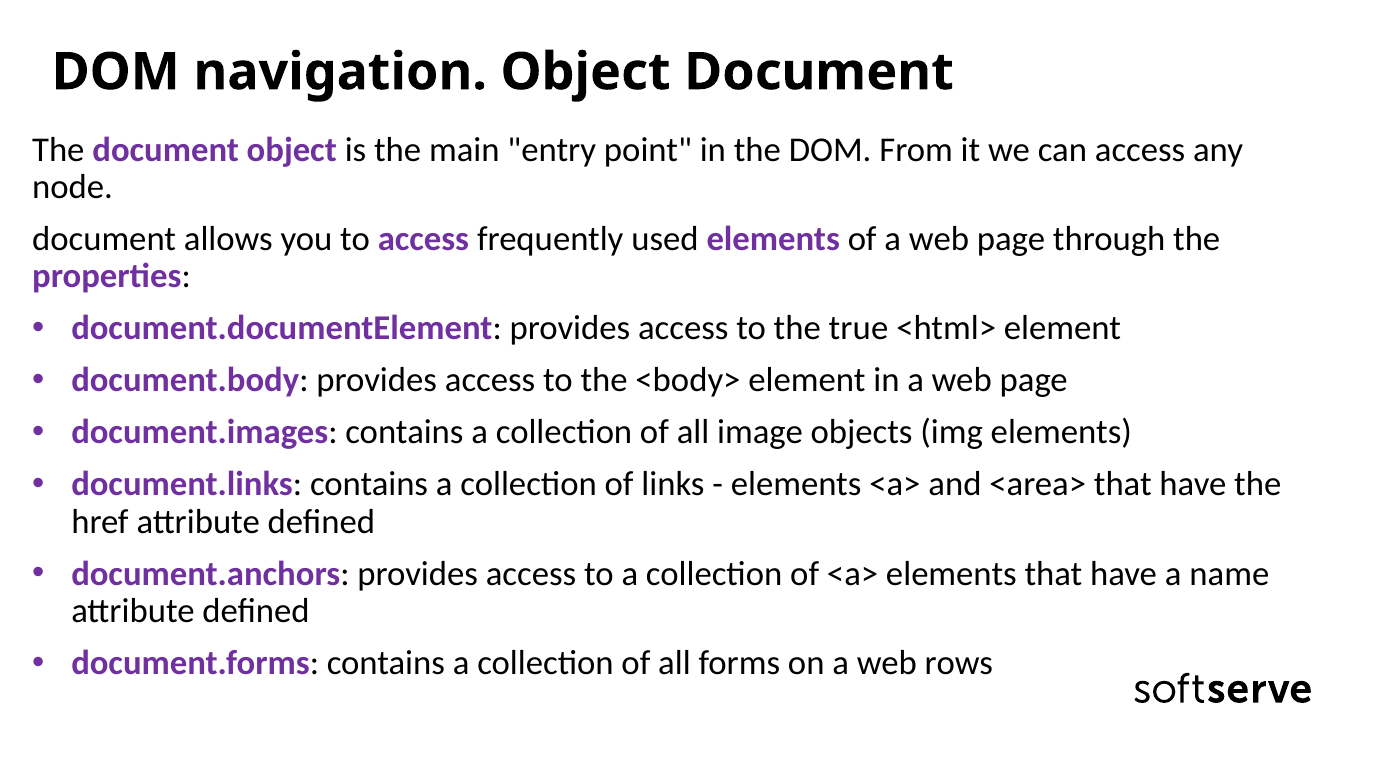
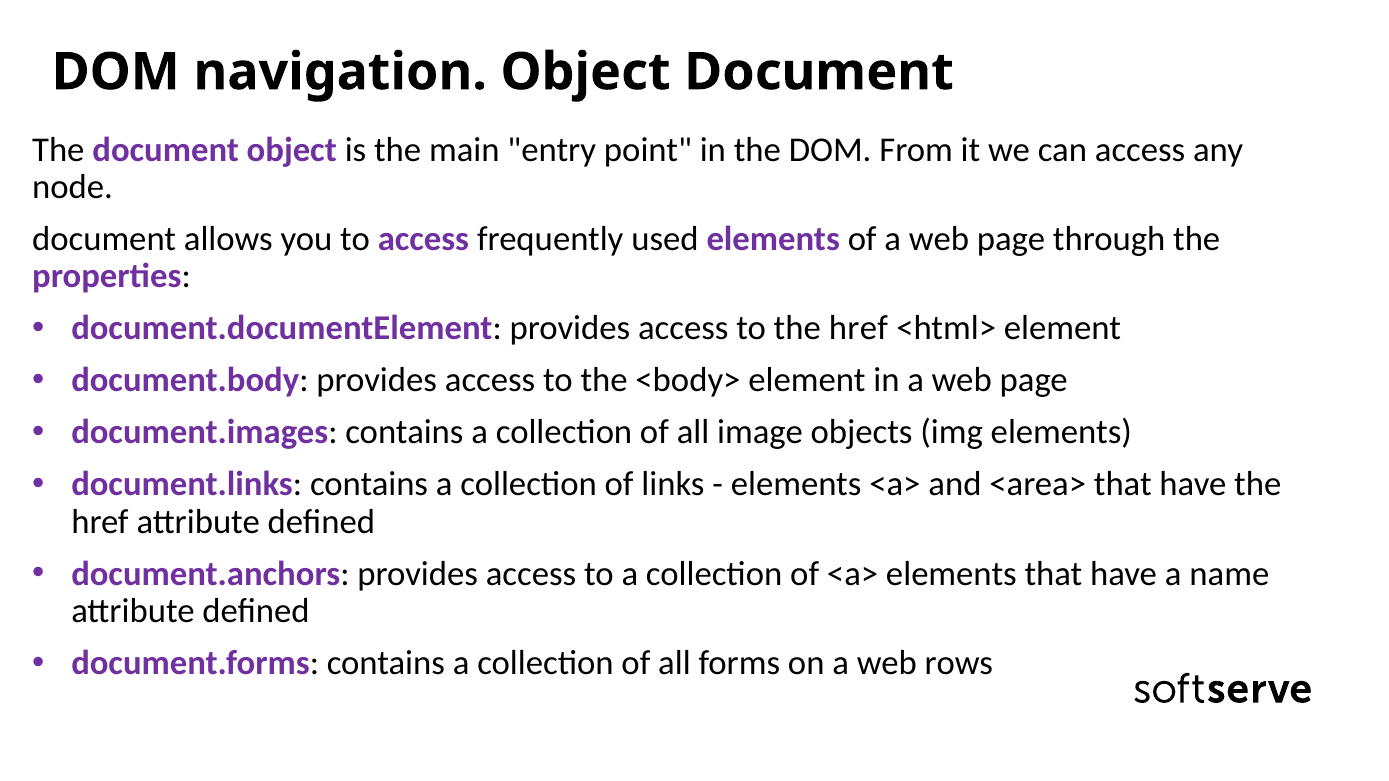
to the true: true -> href
